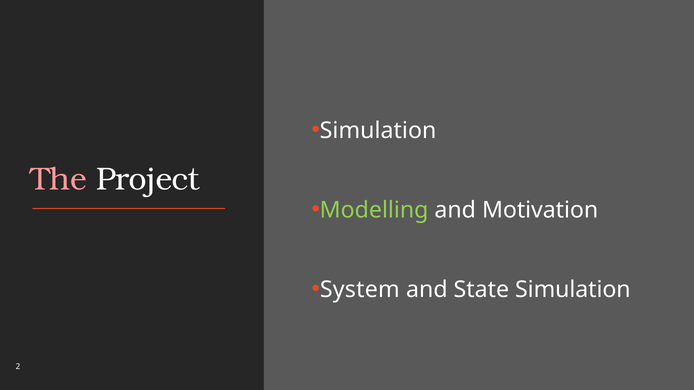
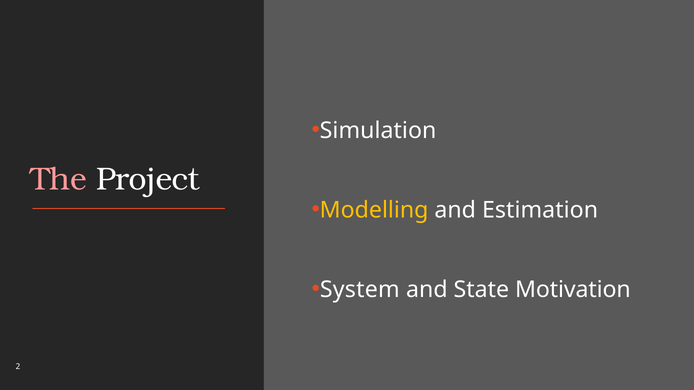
Modelling colour: light green -> yellow
Motivation: Motivation -> Estimation
State Simulation: Simulation -> Motivation
